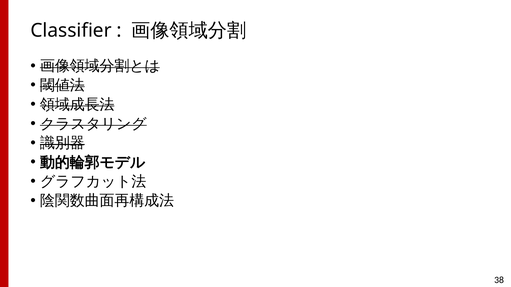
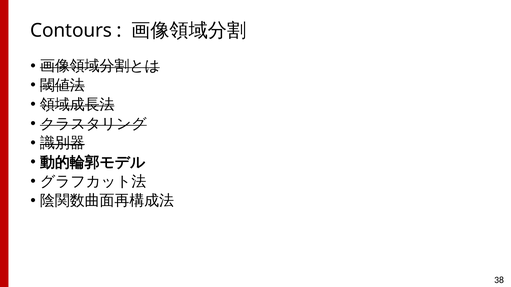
Classifier: Classifier -> Contours
